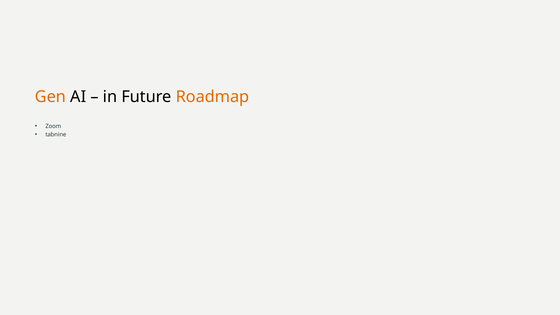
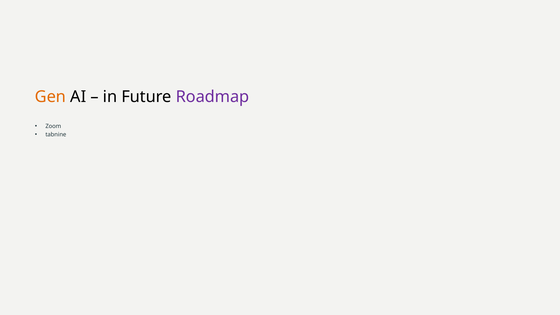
Roadmap colour: orange -> purple
